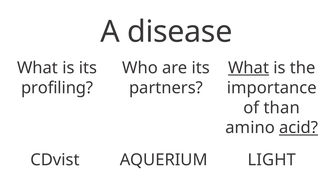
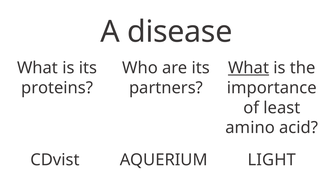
profiling: profiling -> proteins
than: than -> least
acid underline: present -> none
